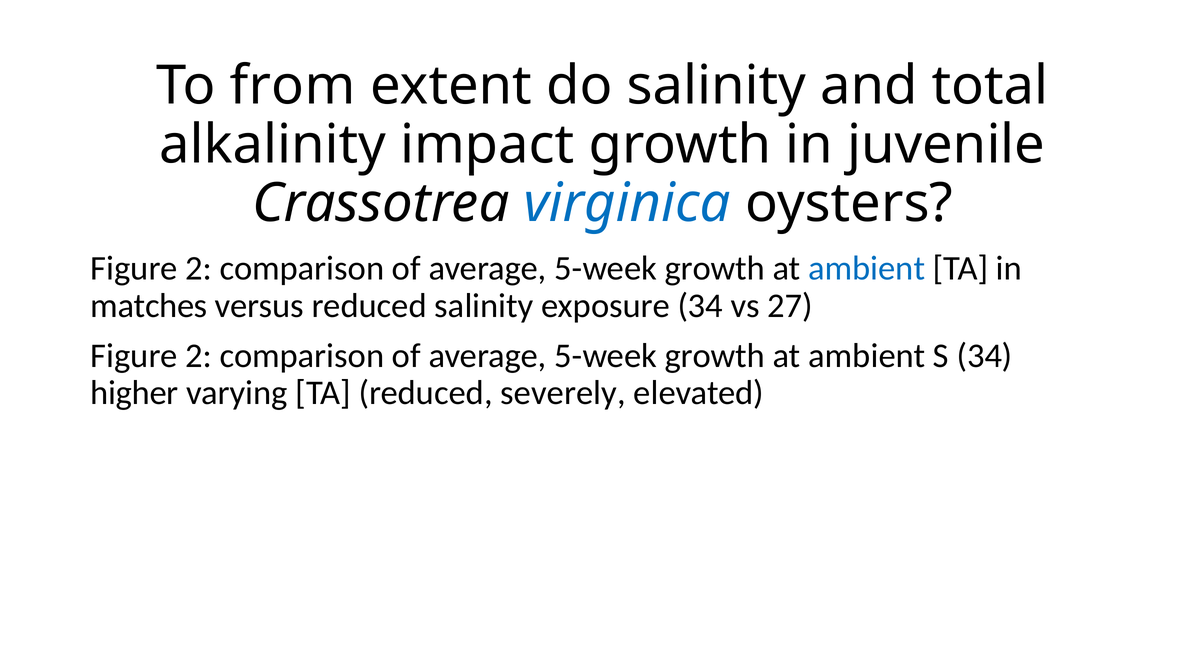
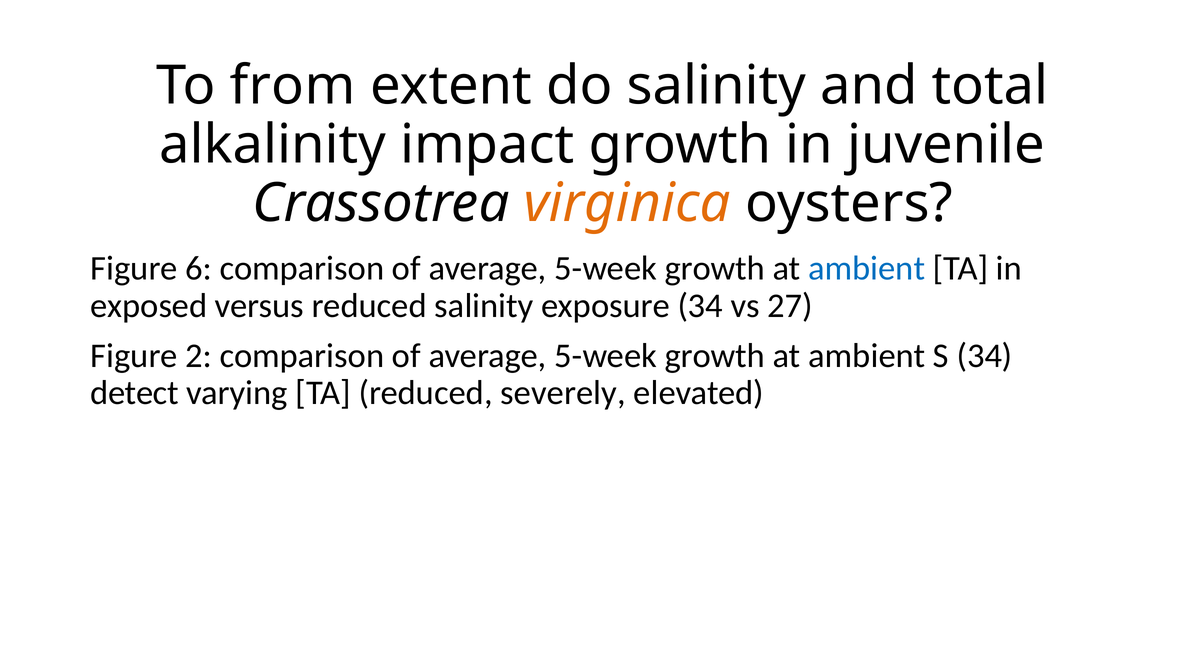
virginica colour: blue -> orange
2 at (198, 269): 2 -> 6
matches: matches -> exposed
higher: higher -> detect
